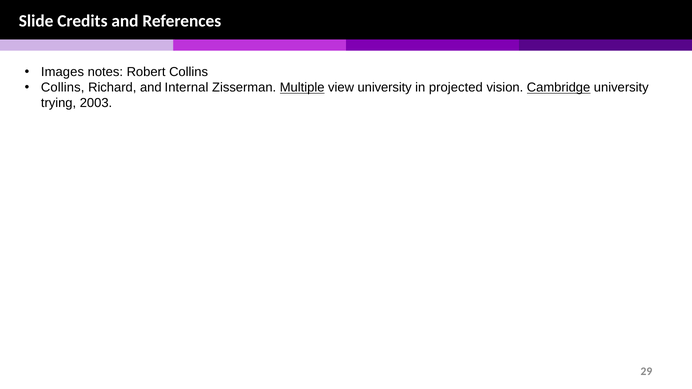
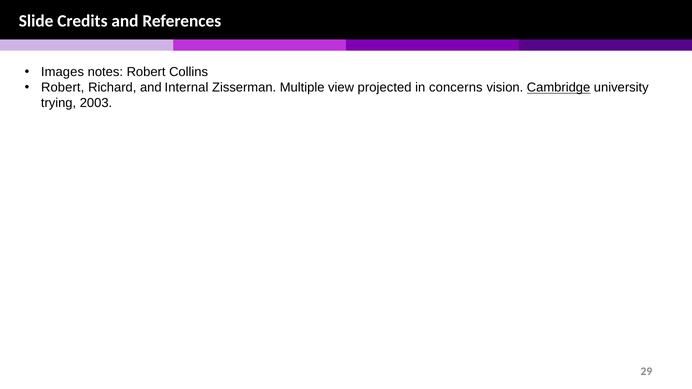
Collins at (63, 88): Collins -> Robert
Multiple underline: present -> none
view university: university -> projected
projected: projected -> concerns
